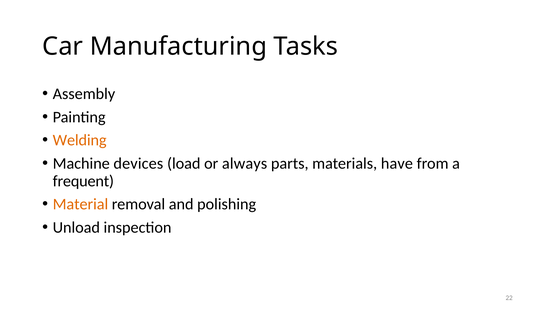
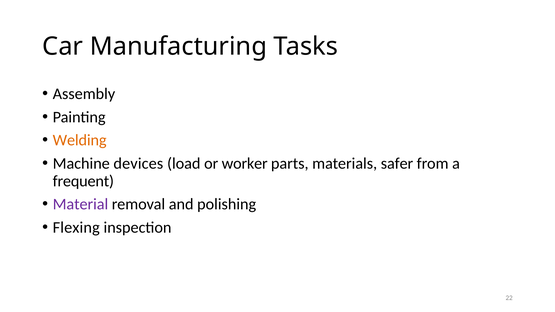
always: always -> worker
have: have -> safer
Material colour: orange -> purple
Unload: Unload -> Flexing
